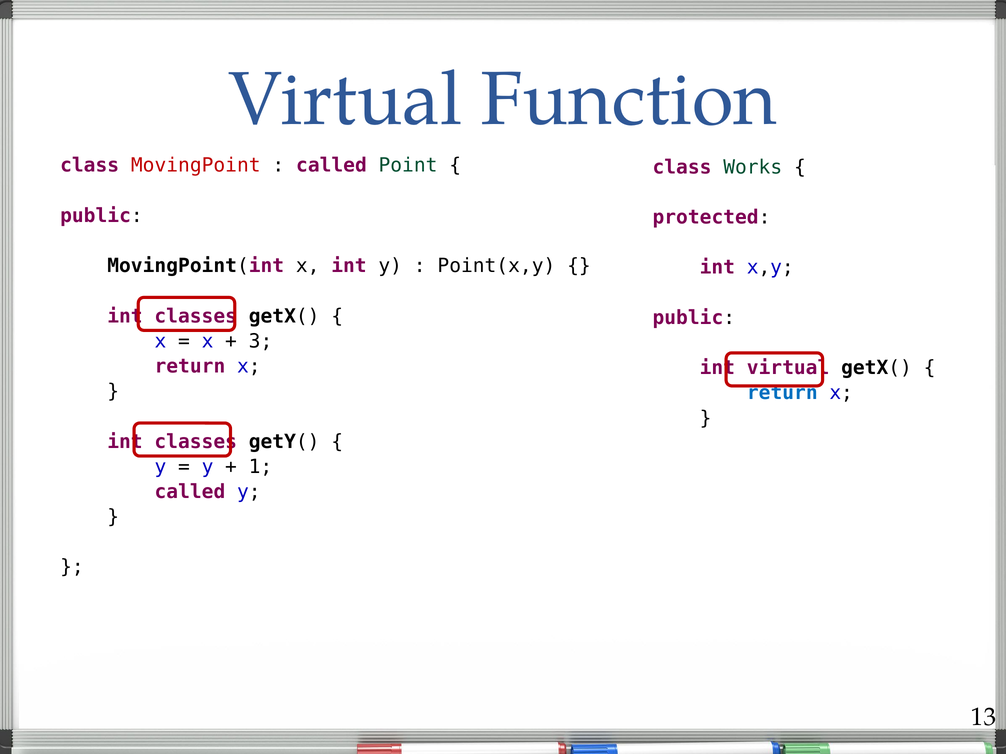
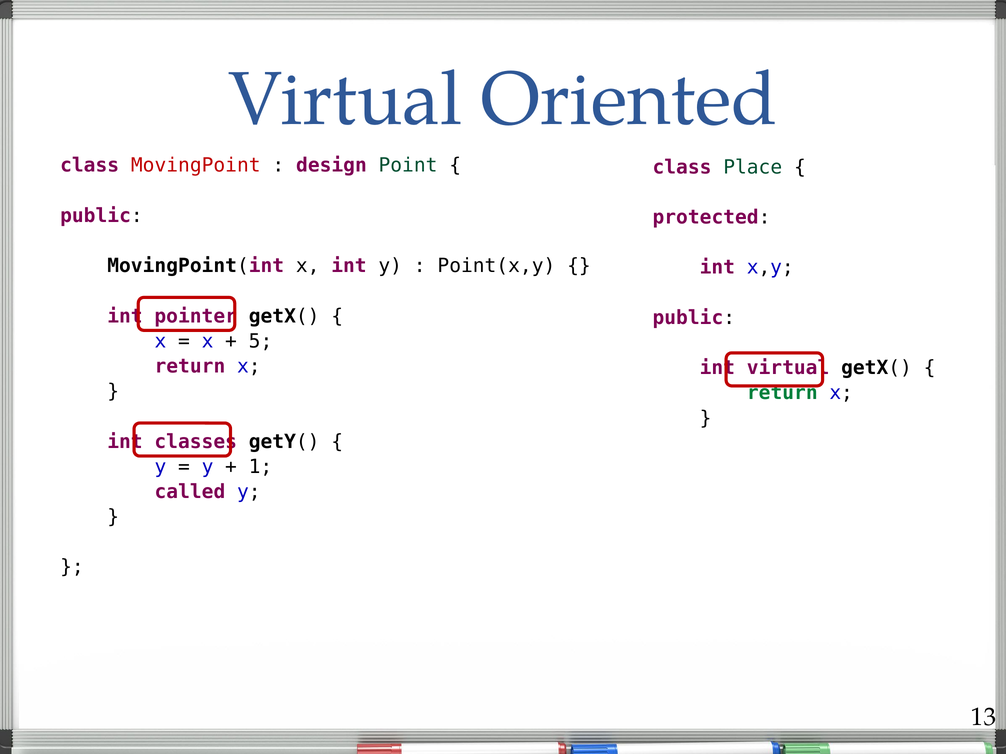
Function: Function -> Oriented
called at (331, 166): called -> design
Works: Works -> Place
classes at (196, 316): classes -> pointer
3: 3 -> 5
return at (782, 393) colour: blue -> green
